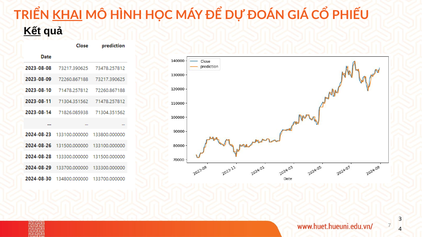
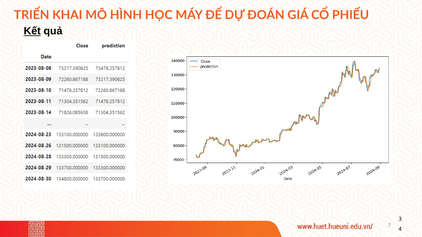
KHAI underline: present -> none
